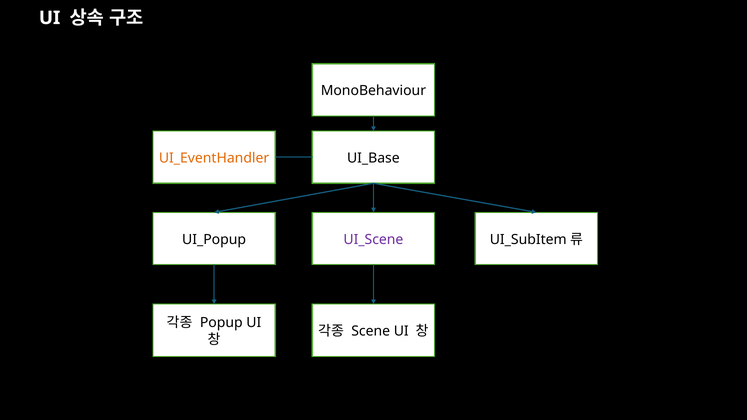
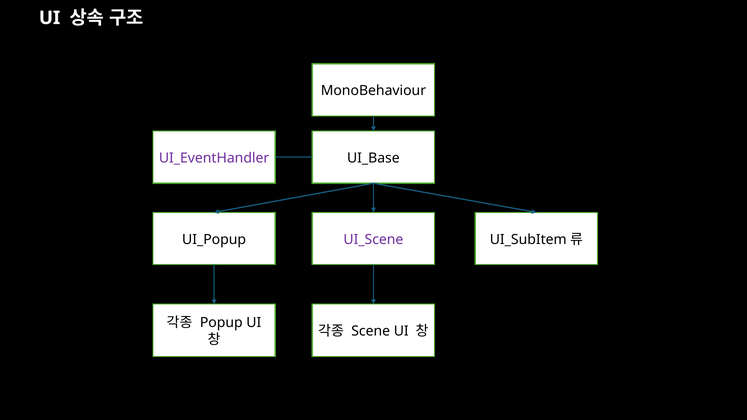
UI_EventHandler colour: orange -> purple
